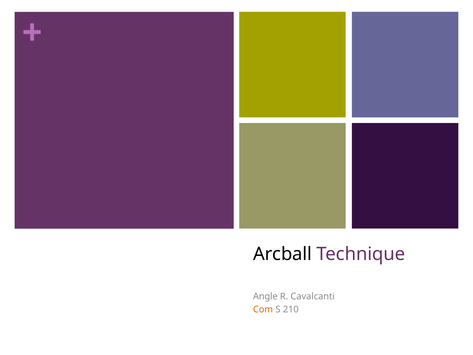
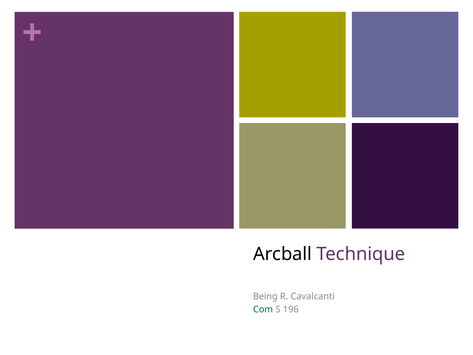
Angle: Angle -> Being
Com colour: orange -> green
210: 210 -> 196
